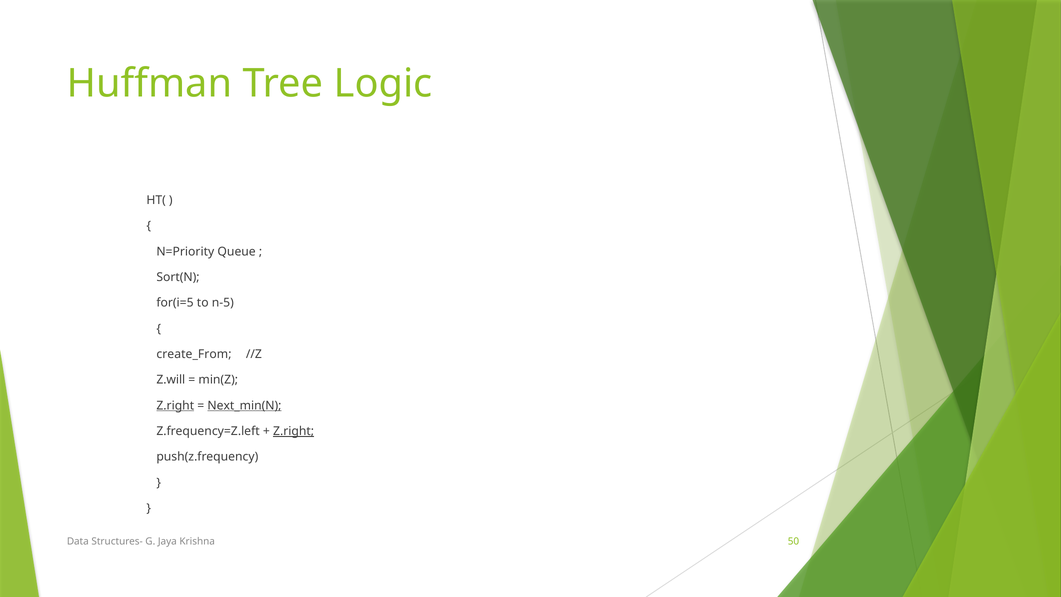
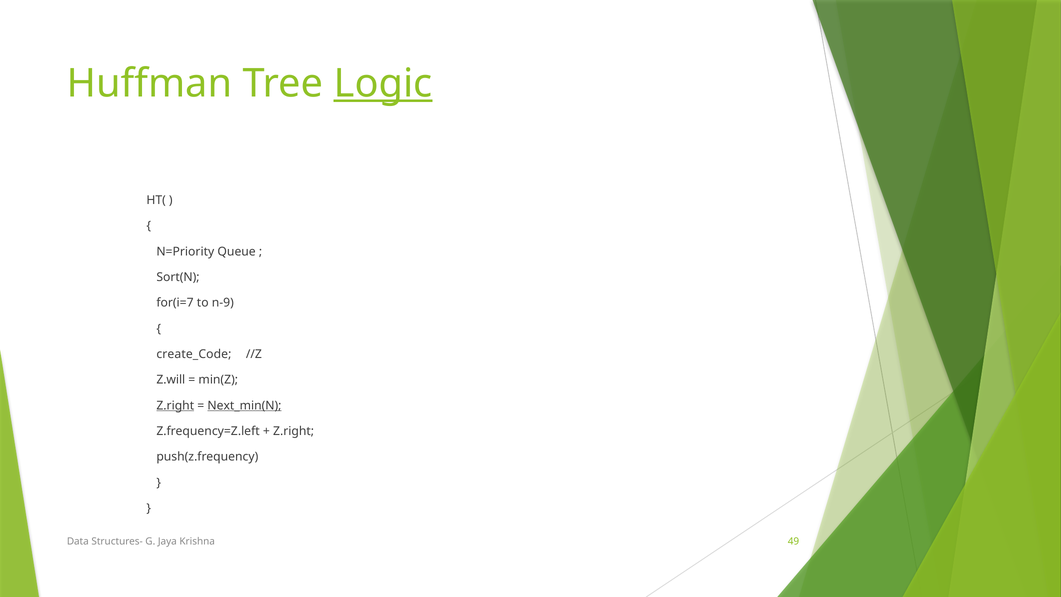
Logic underline: none -> present
for(i=5: for(i=5 -> for(i=7
n-5: n-5 -> n-9
create_From: create_From -> create_Code
Z.right at (294, 431) underline: present -> none
50: 50 -> 49
